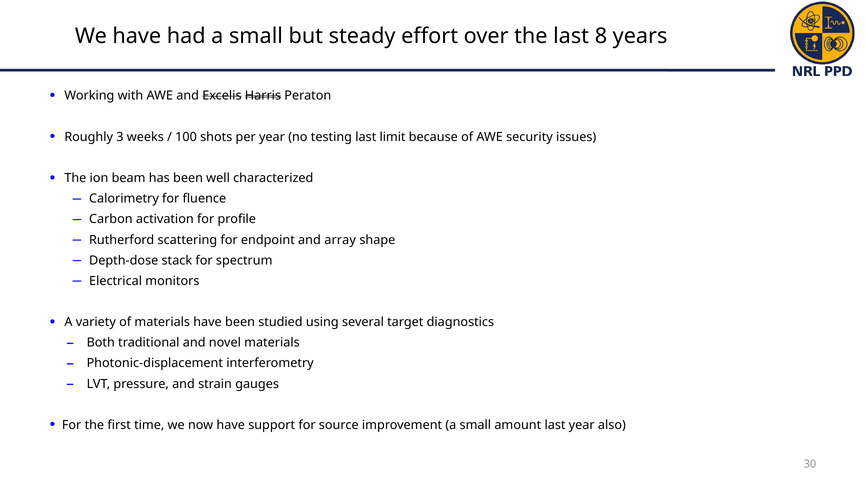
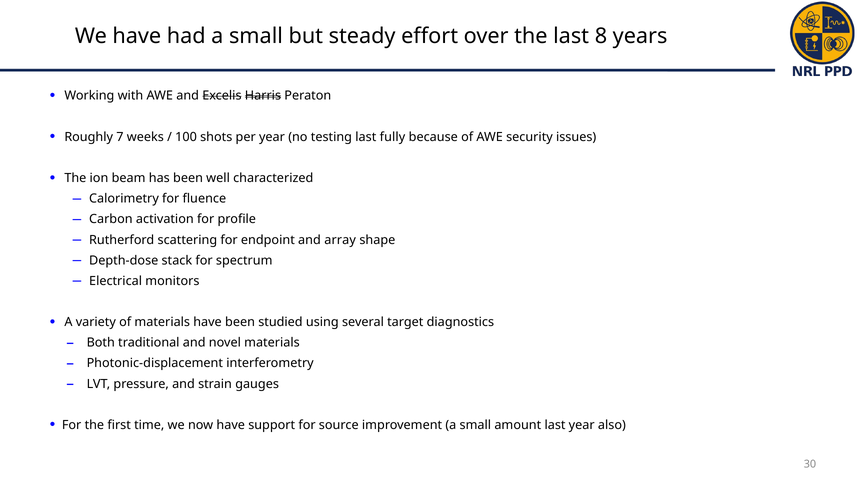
3: 3 -> 7
limit: limit -> fully
